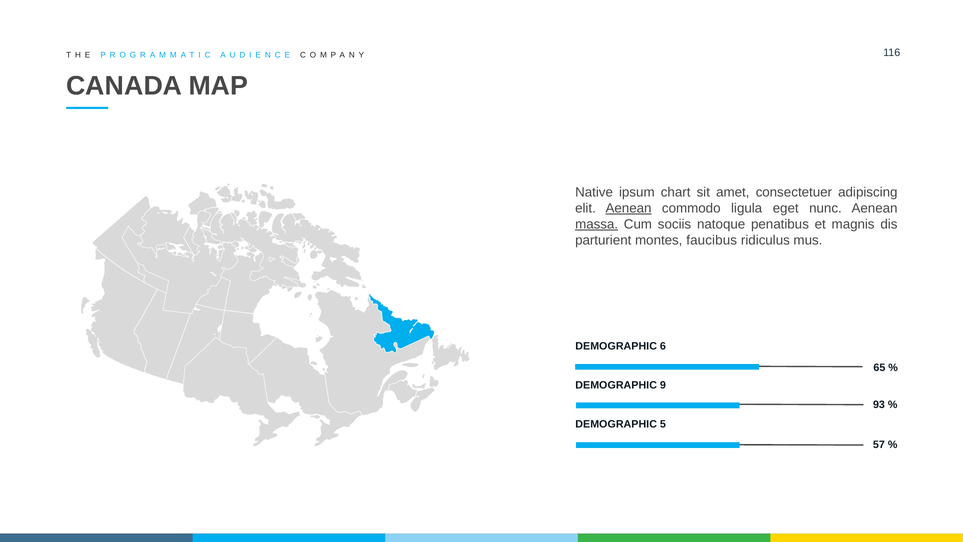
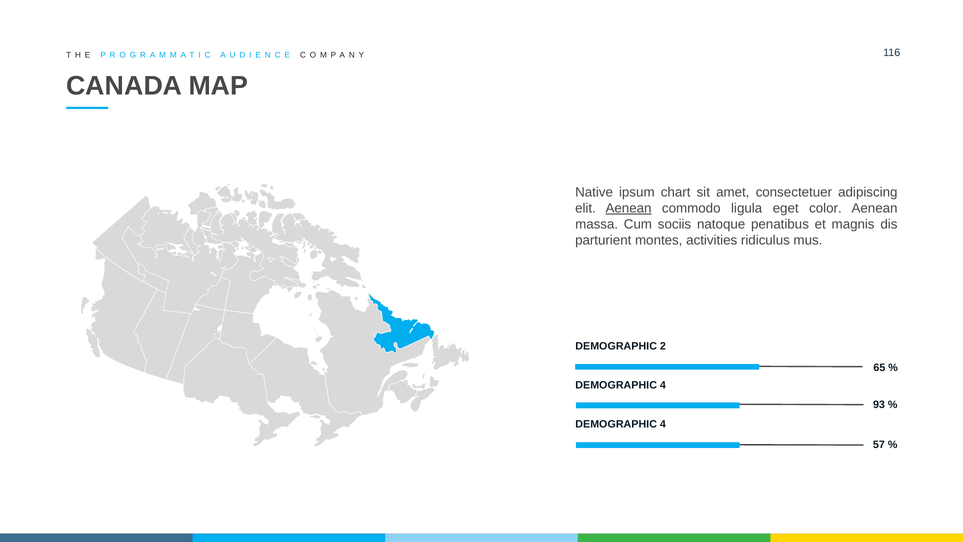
nunc: nunc -> color
massa underline: present -> none
faucibus: faucibus -> activities
6: 6 -> 2
9 at (663, 385): 9 -> 4
5 at (663, 424): 5 -> 4
